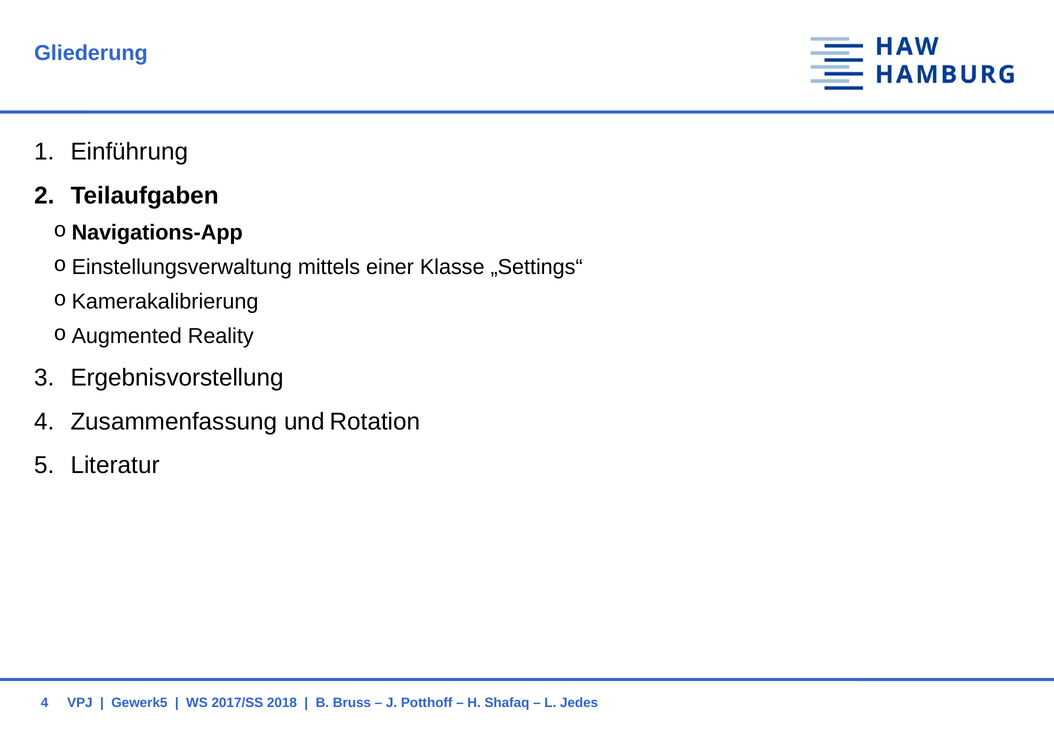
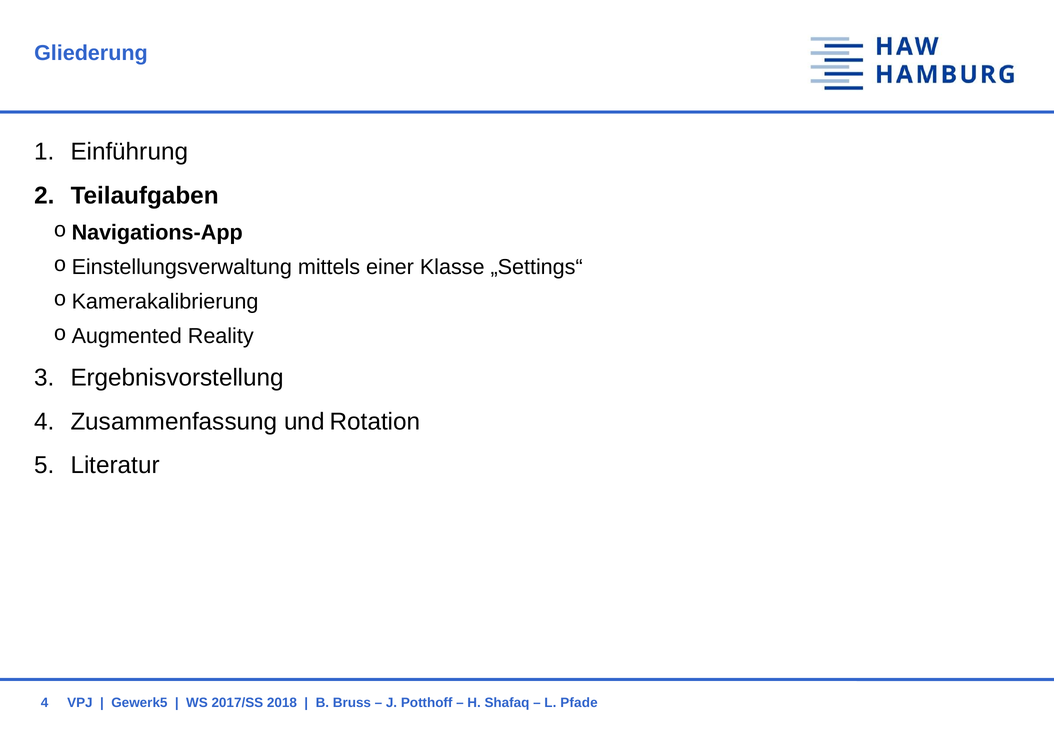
Jedes: Jedes -> Pfade
